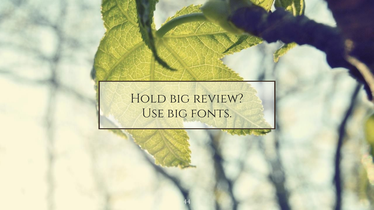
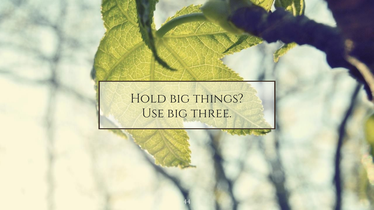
review: review -> things
fonts: fonts -> three
